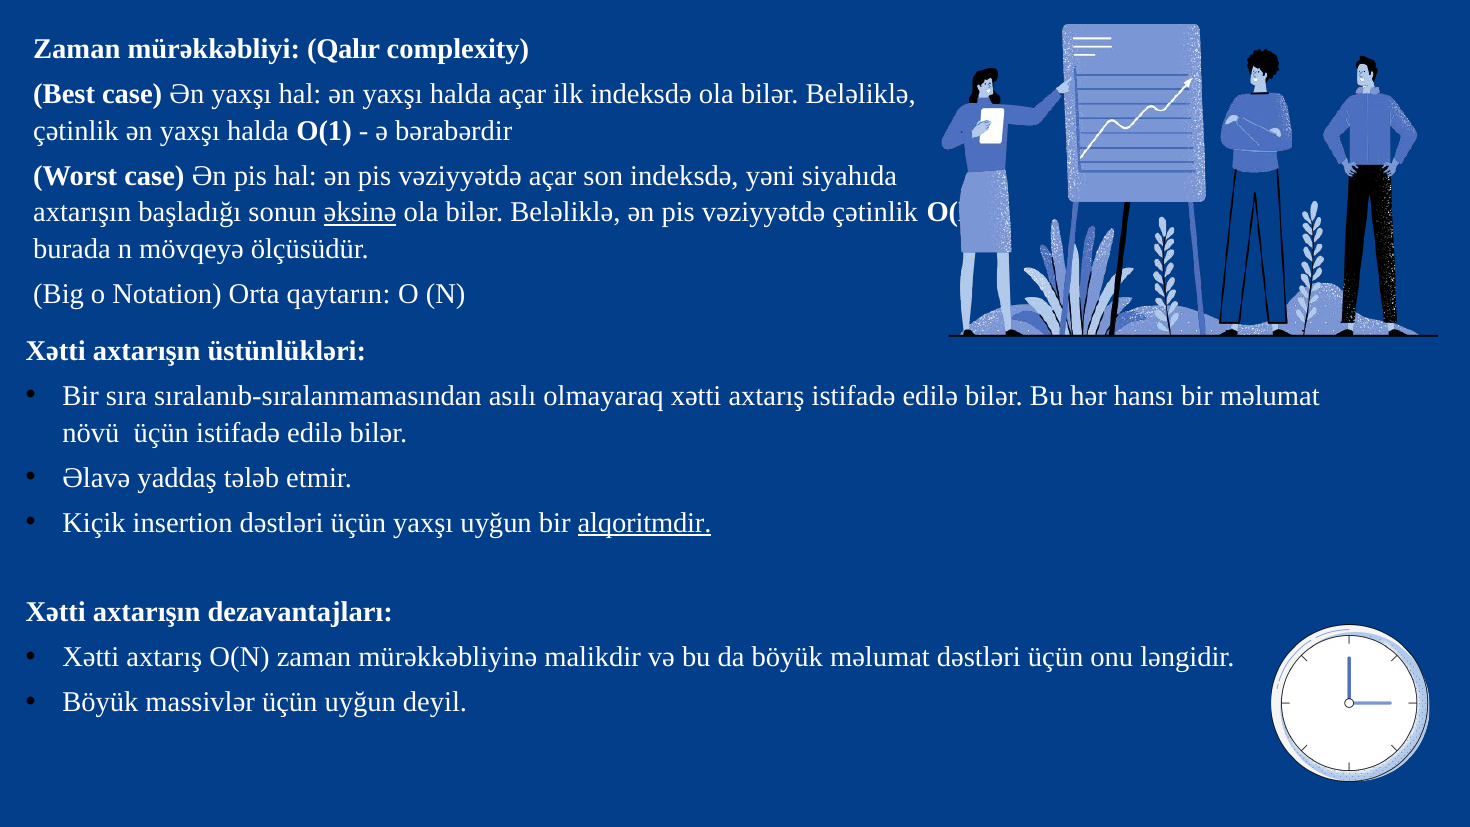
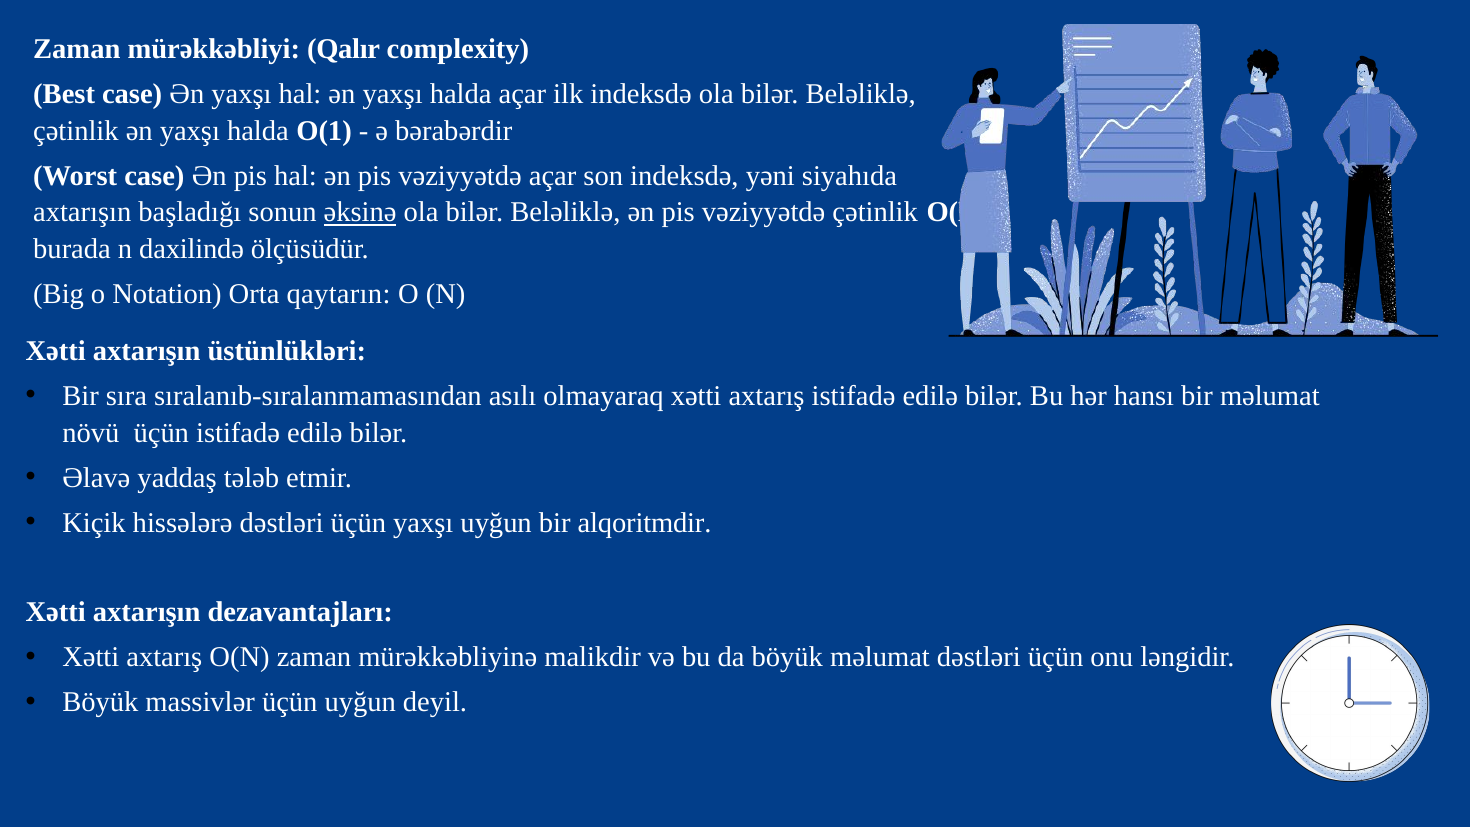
mövqeyə: mövqeyə -> daxilində
insertion: insertion -> hissələrə
alqoritmdir underline: present -> none
